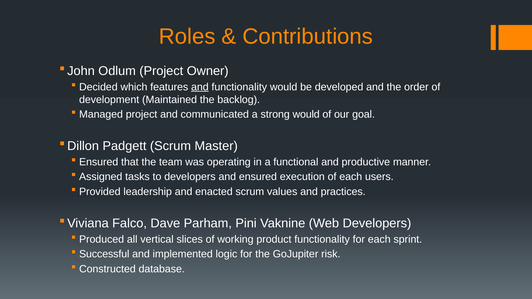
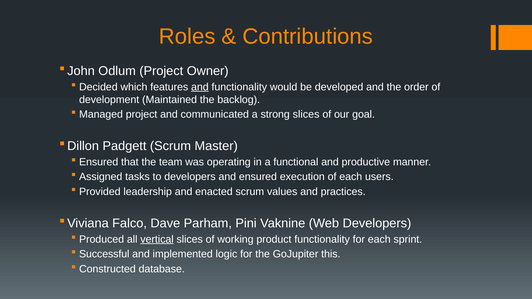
strong would: would -> slices
vertical underline: none -> present
risk: risk -> this
